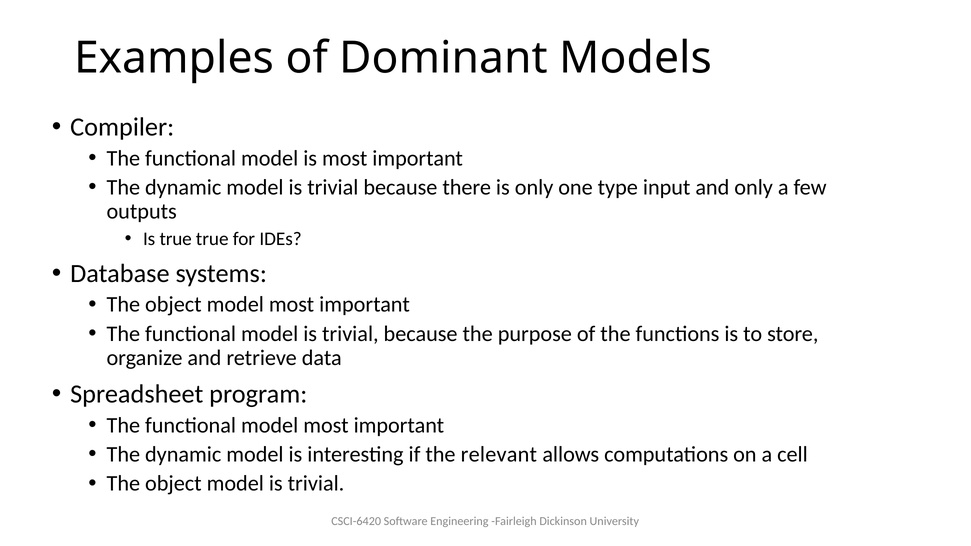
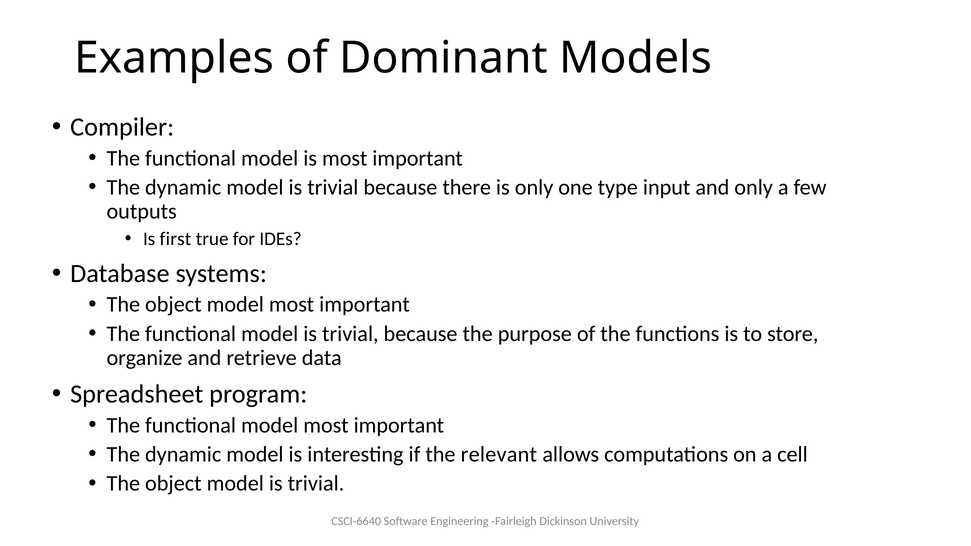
Is true: true -> first
CSCI-6420: CSCI-6420 -> CSCI-6640
